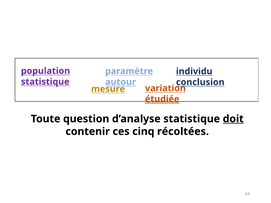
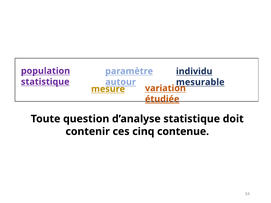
conclusion: conclusion -> mesurable
doit underline: present -> none
récoltées: récoltées -> contenue
